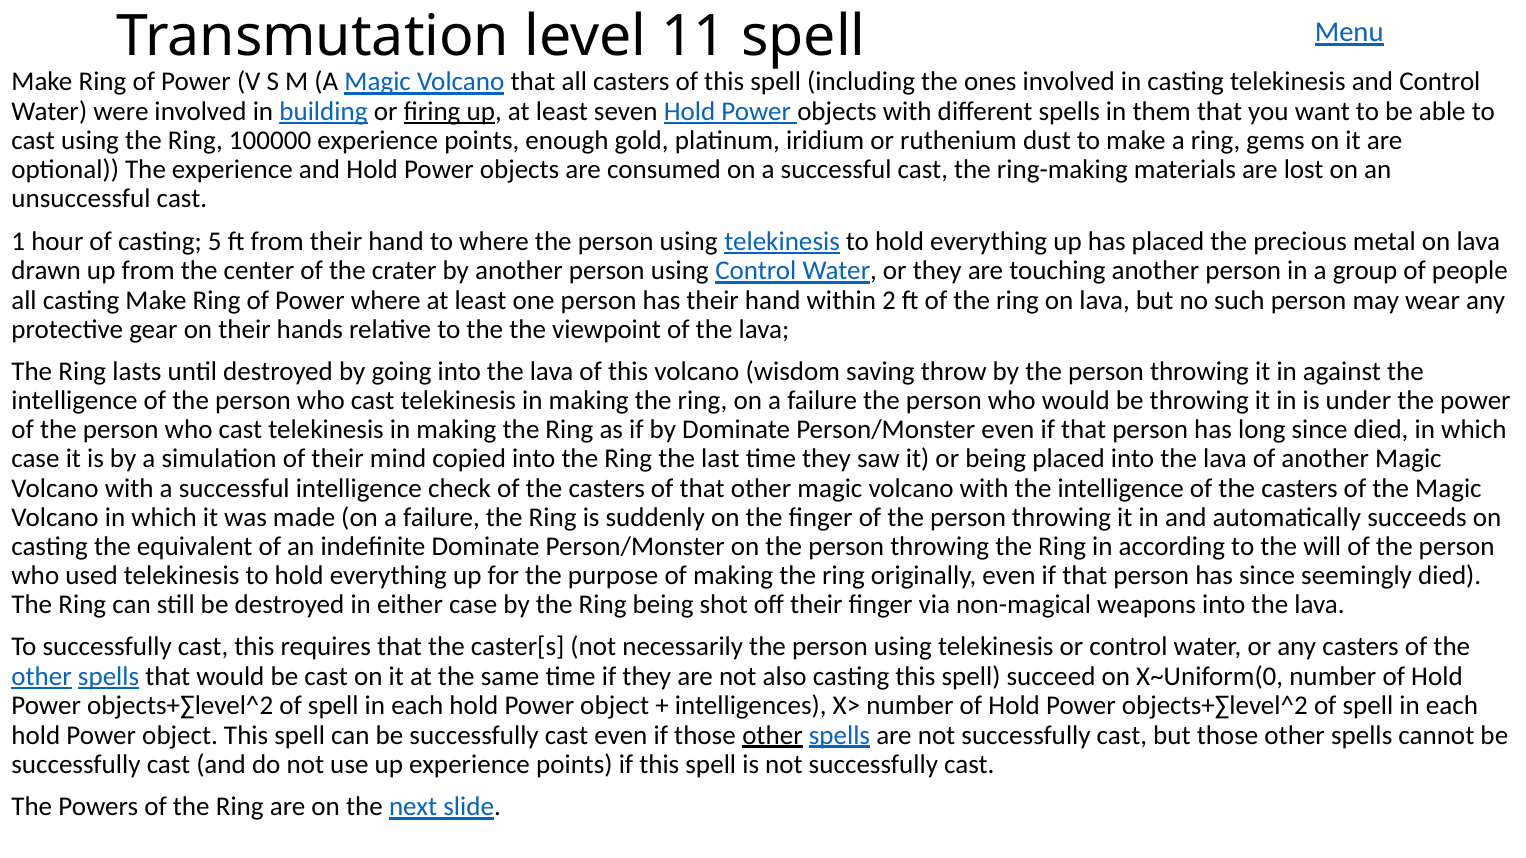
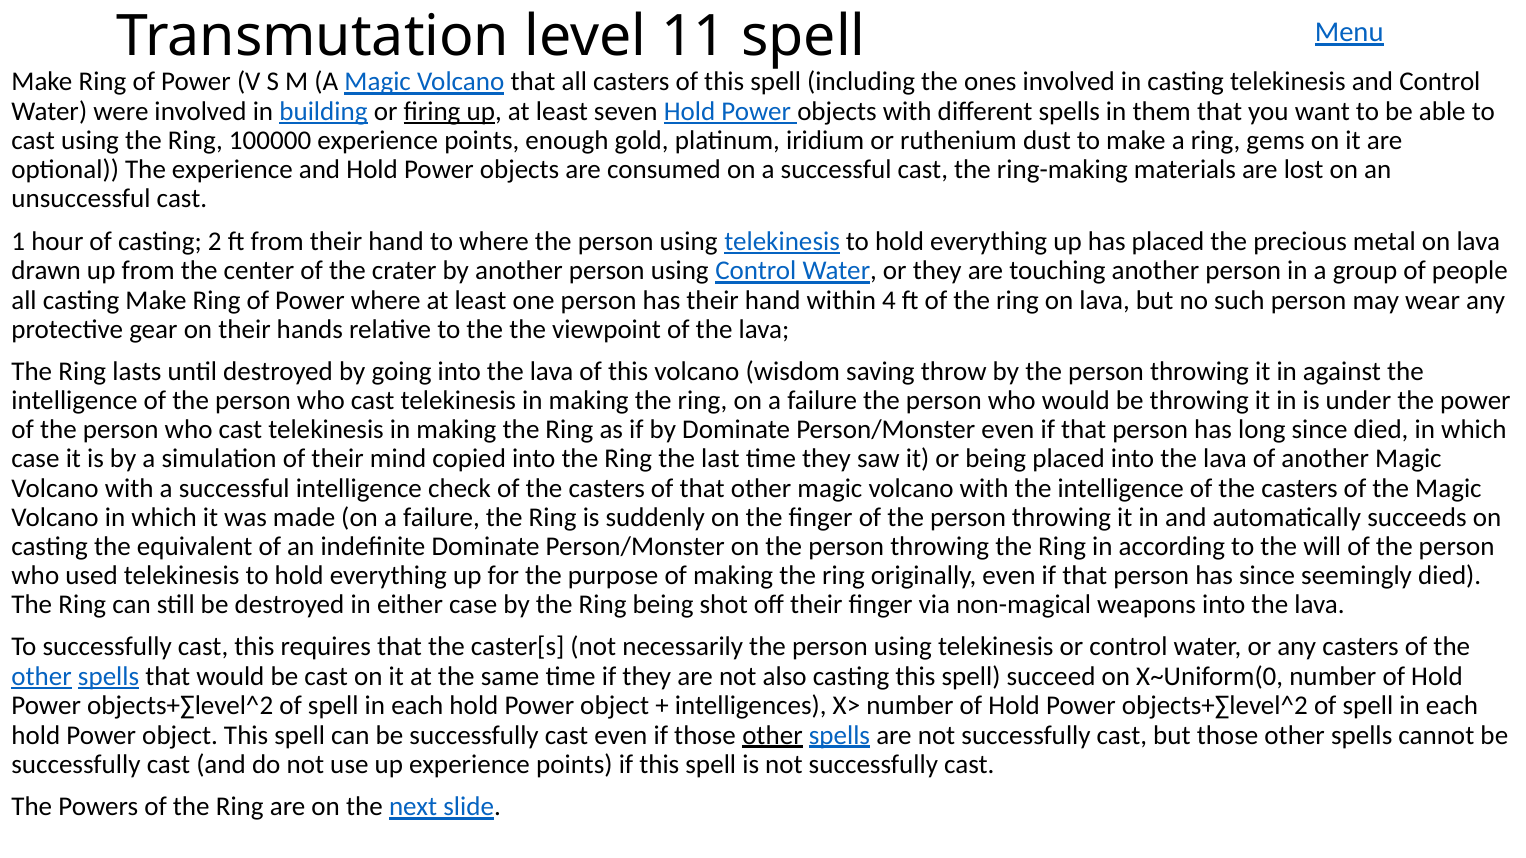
5: 5 -> 2
2: 2 -> 4
